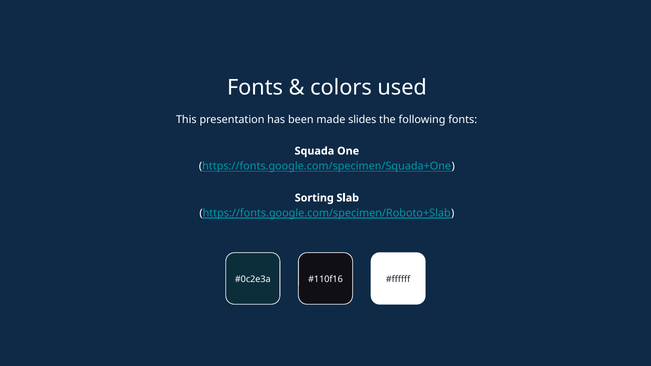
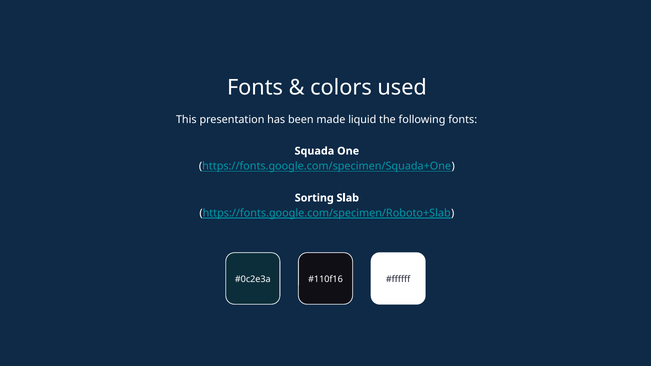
slides: slides -> liquid
